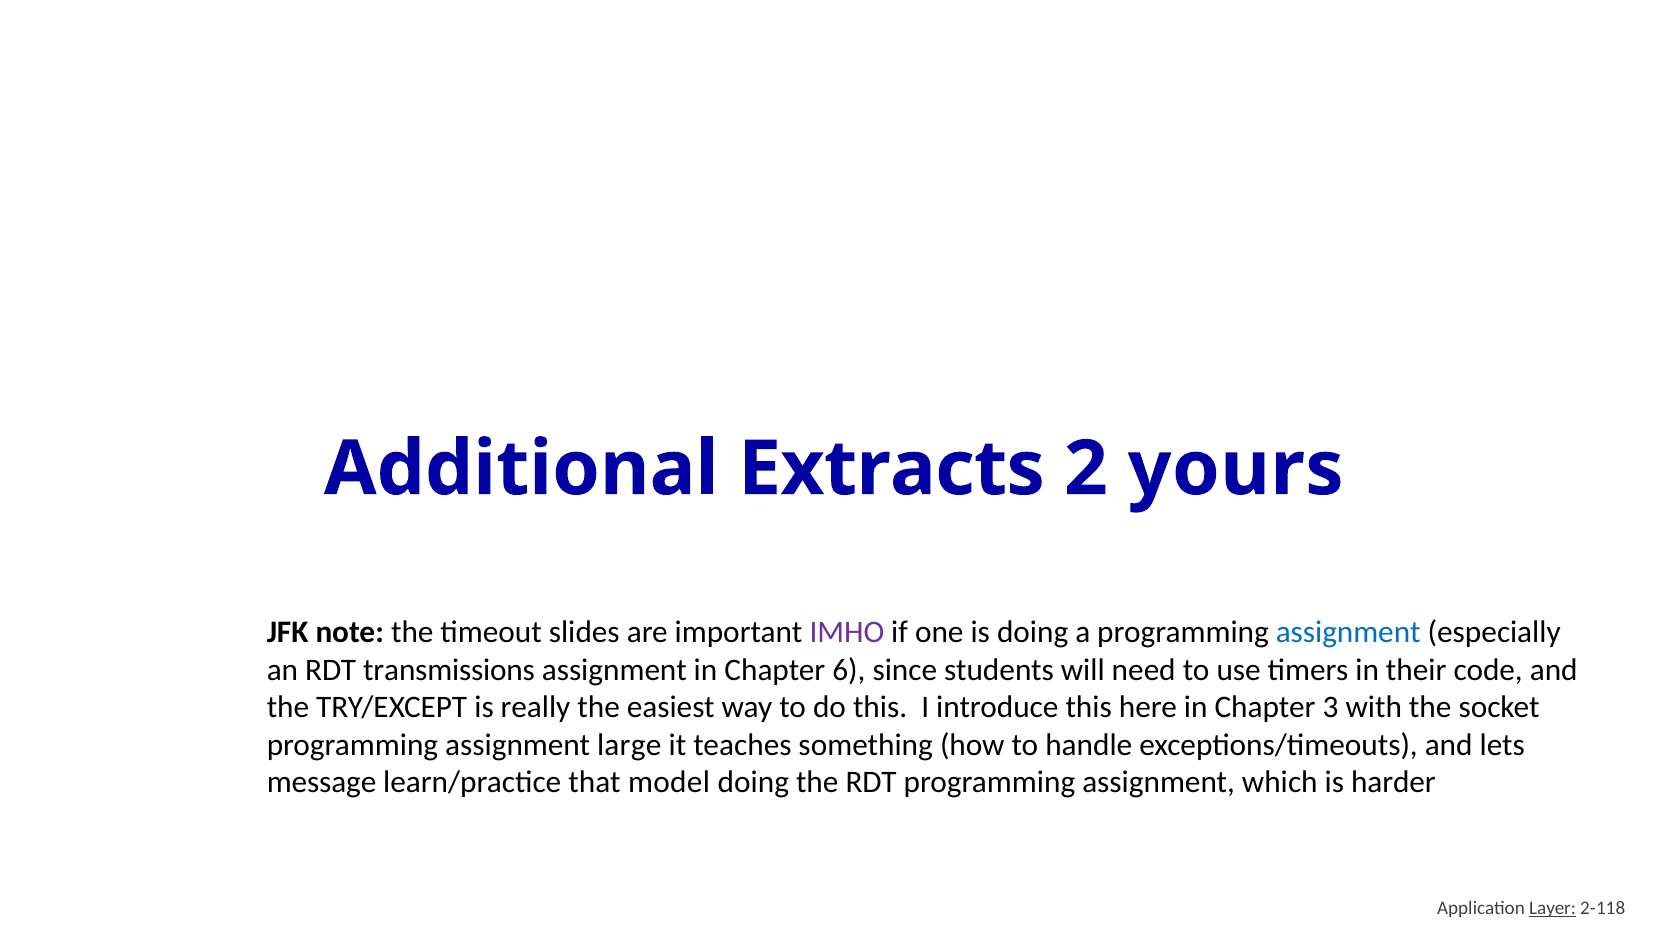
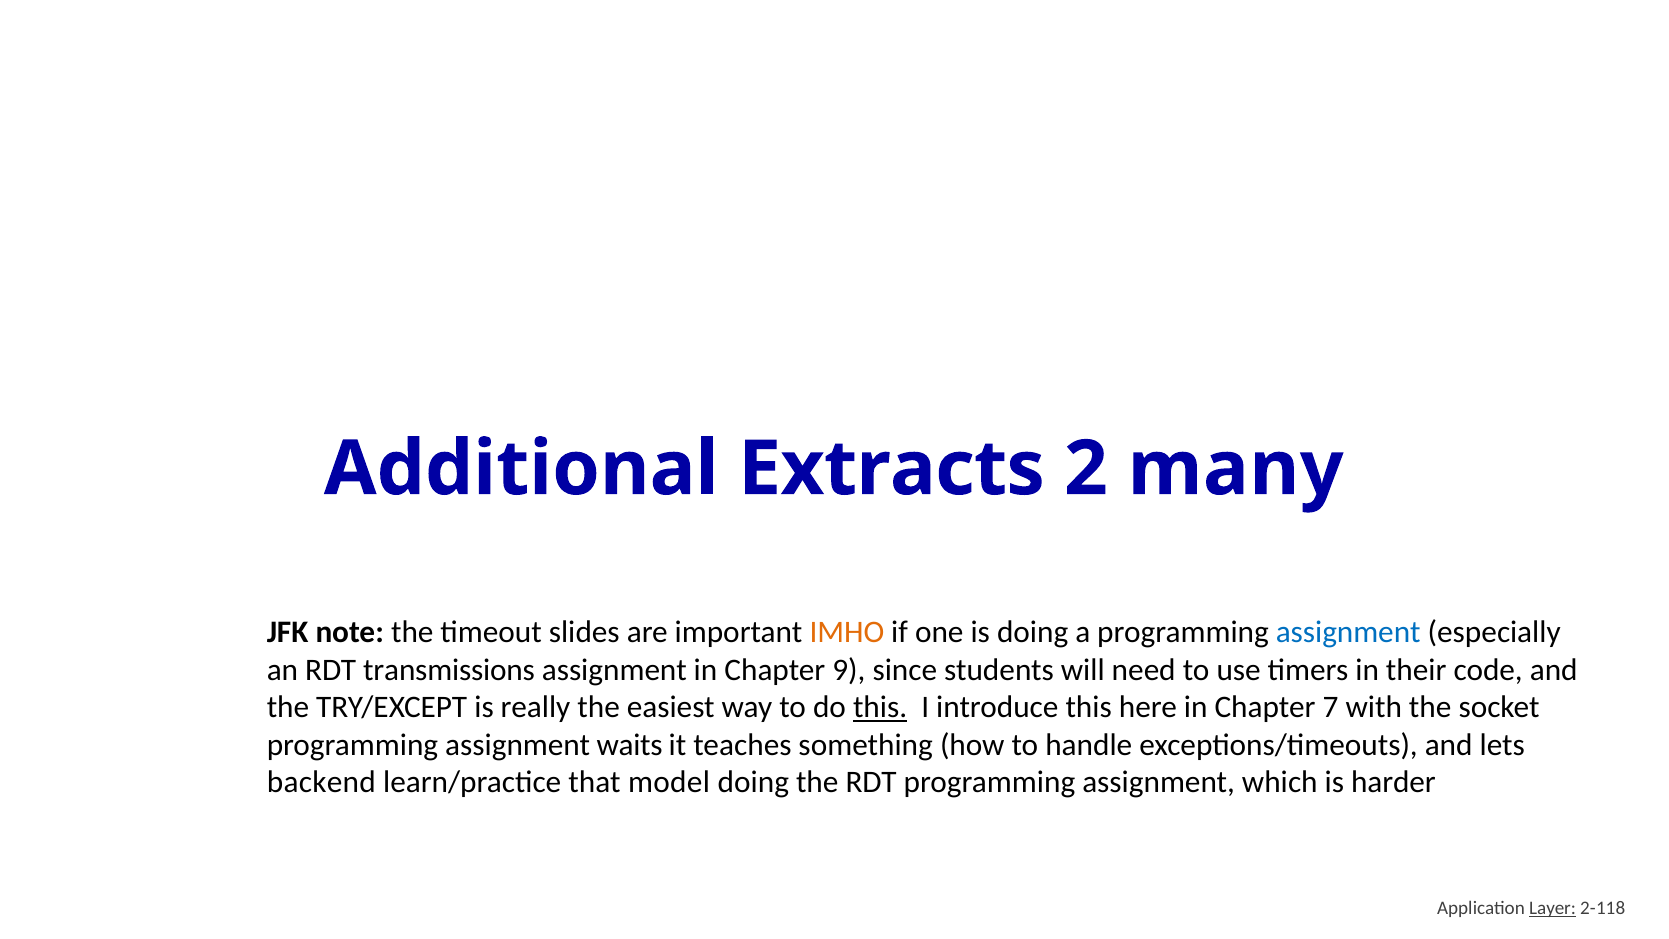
yours: yours -> many
IMHO colour: purple -> orange
6: 6 -> 9
this at (880, 707) underline: none -> present
3: 3 -> 7
large: large -> waits
message: message -> backend
